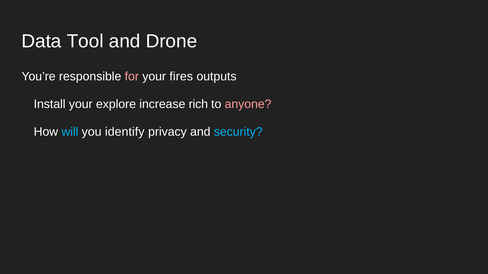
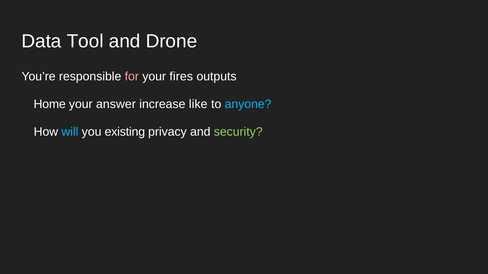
Install: Install -> Home
explore: explore -> answer
rich: rich -> like
anyone colour: pink -> light blue
identify: identify -> existing
security colour: light blue -> light green
